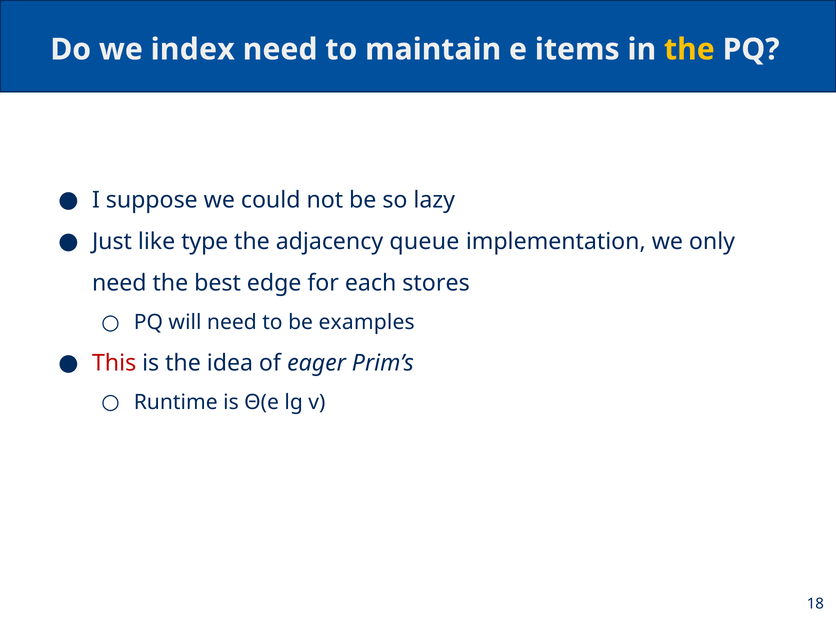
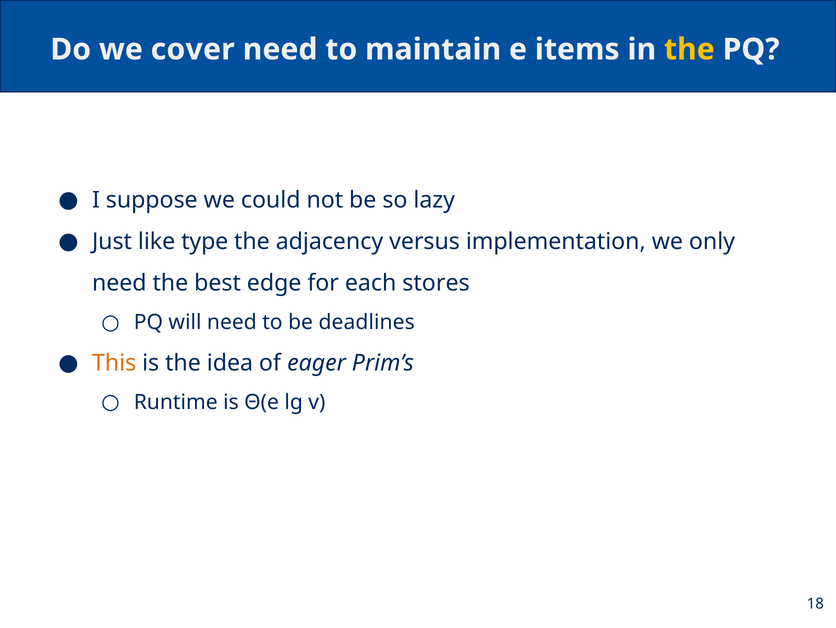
index: index -> cover
queue: queue -> versus
examples: examples -> deadlines
This colour: red -> orange
